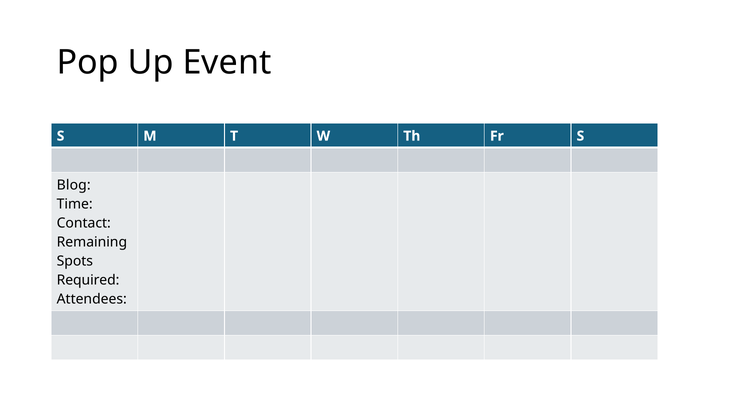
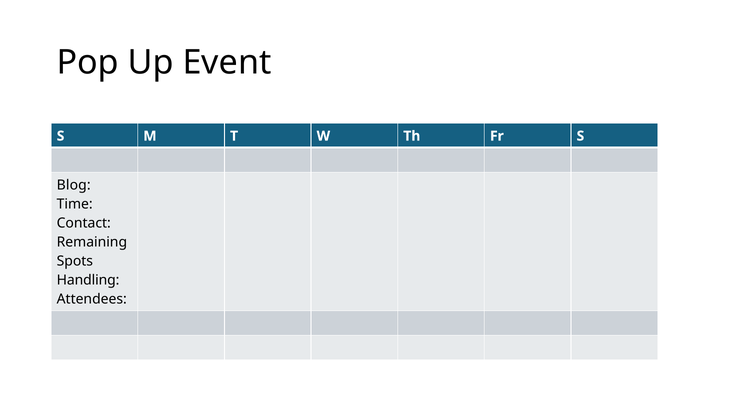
Required: Required -> Handling
